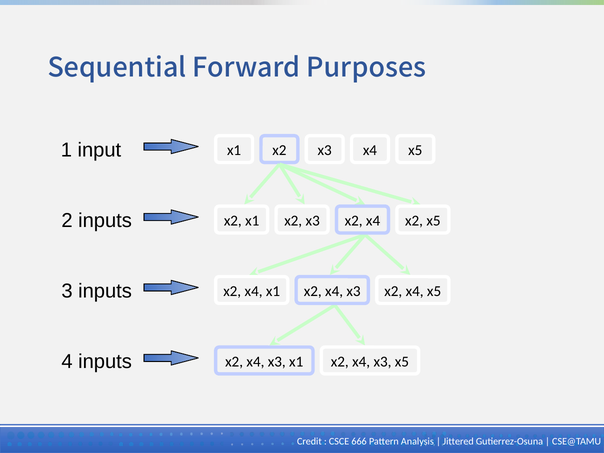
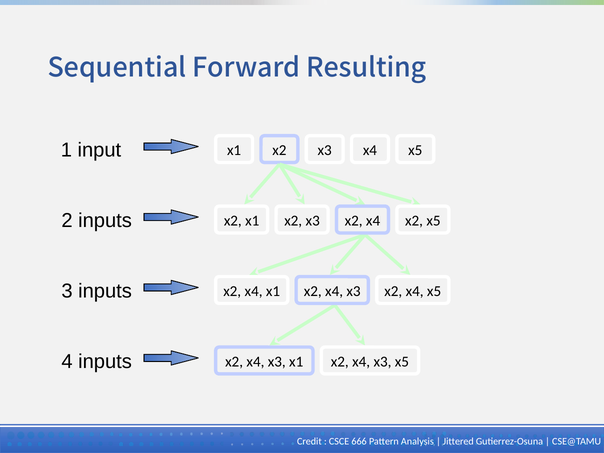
Purposes: Purposes -> Resulting
